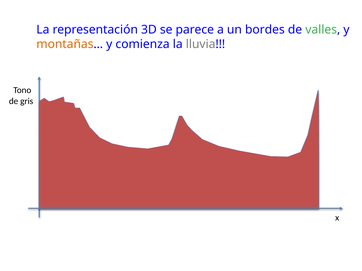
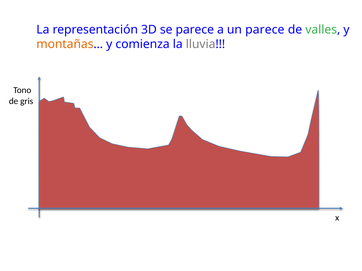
un bordes: bordes -> parece
